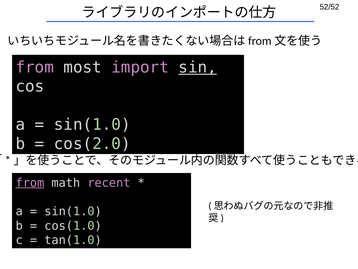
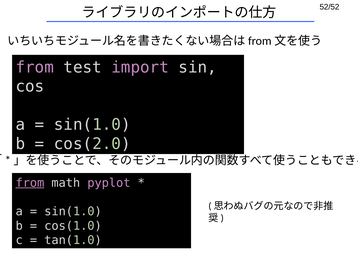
most: most -> test
sin underline: present -> none
recent: recent -> pyplot
